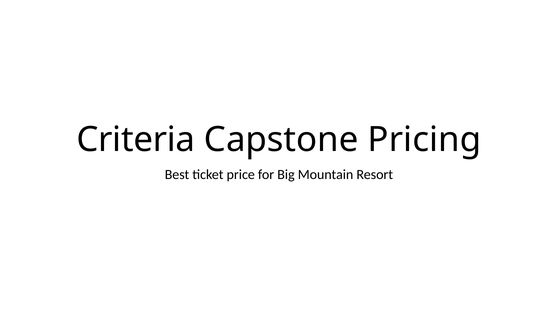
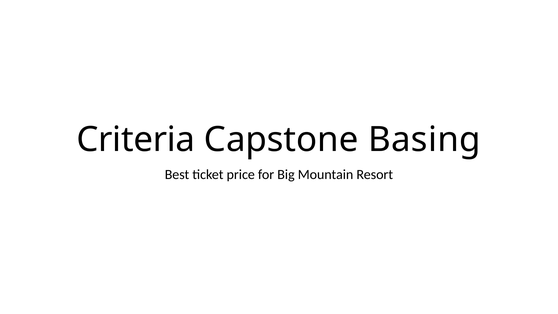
Pricing: Pricing -> Basing
